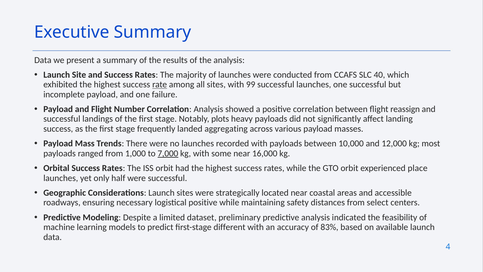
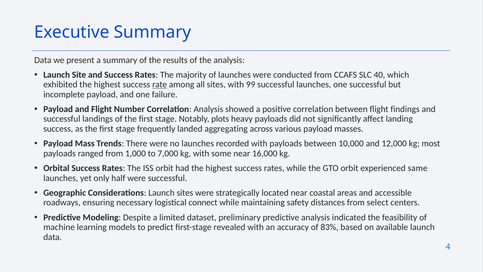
reassign: reassign -> findings
7,000 underline: present -> none
place: place -> same
logistical positive: positive -> connect
different: different -> revealed
